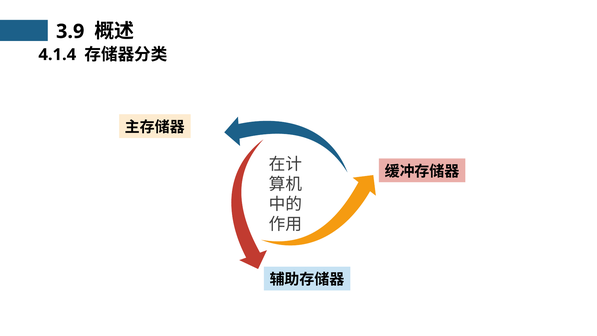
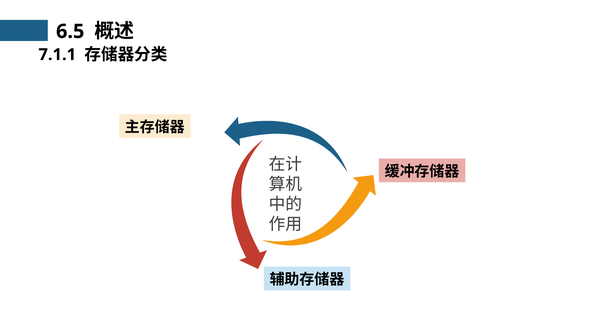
3.9: 3.9 -> 6.5
4.1.4: 4.1.4 -> 7.1.1
